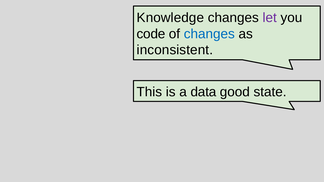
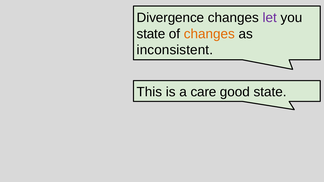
Knowledge: Knowledge -> Divergence
code at (151, 34): code -> state
changes at (209, 34) colour: blue -> orange
data: data -> care
